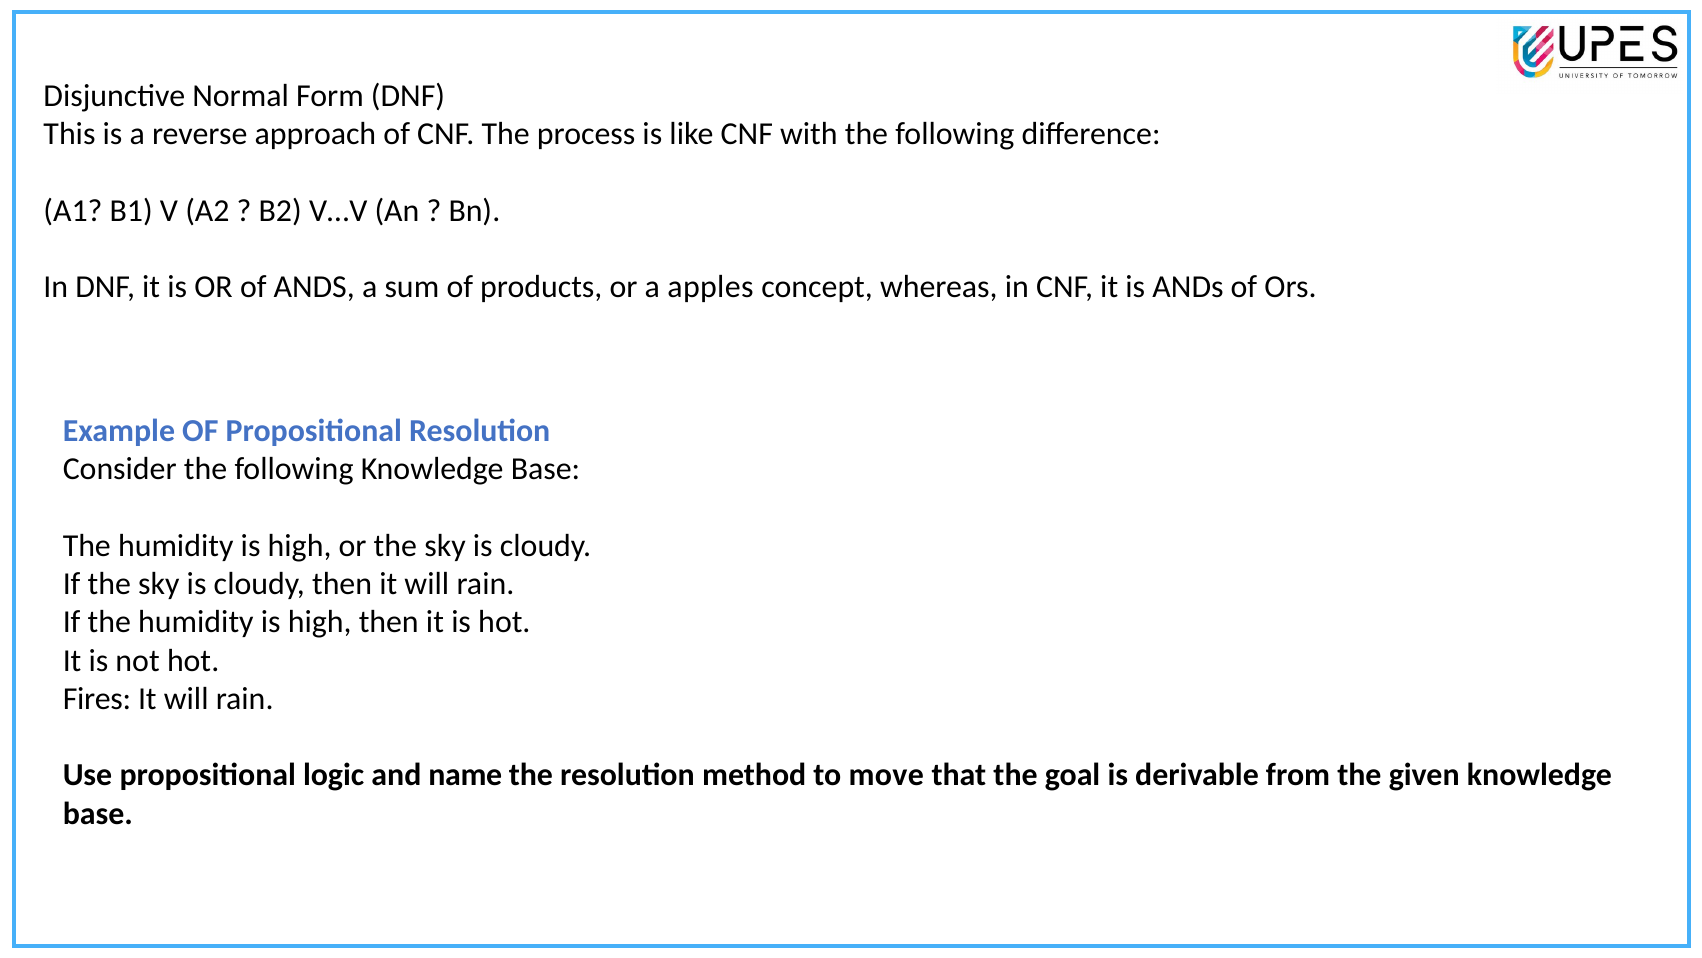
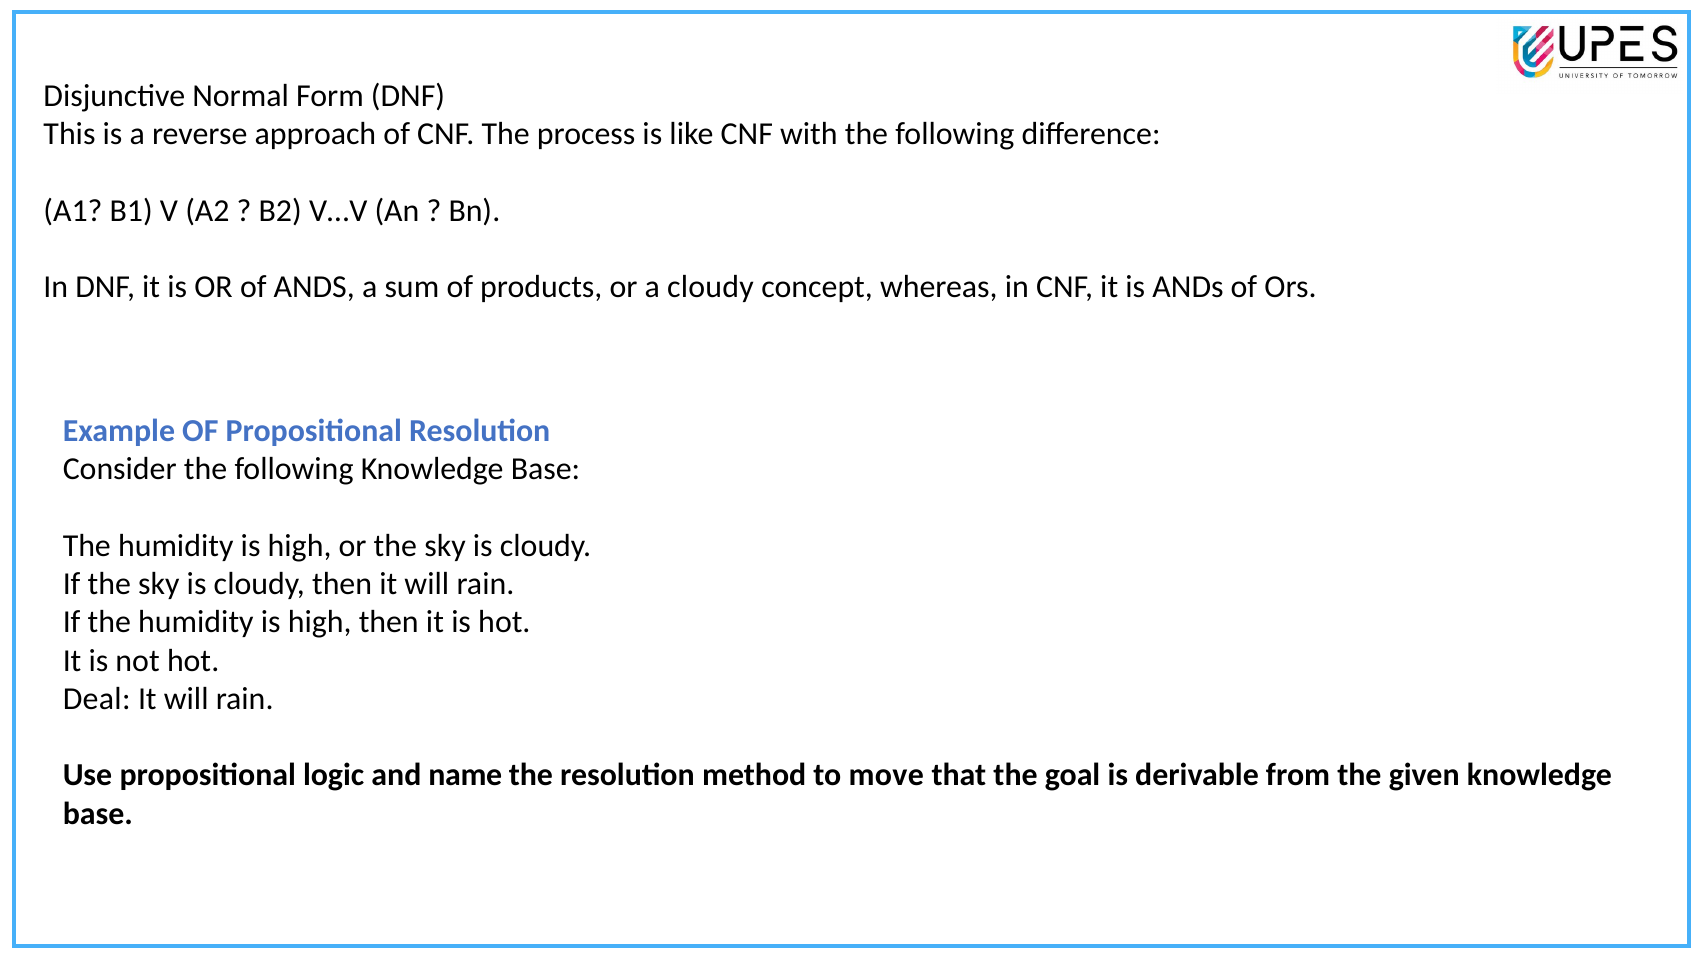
a apples: apples -> cloudy
Fires: Fires -> Deal
